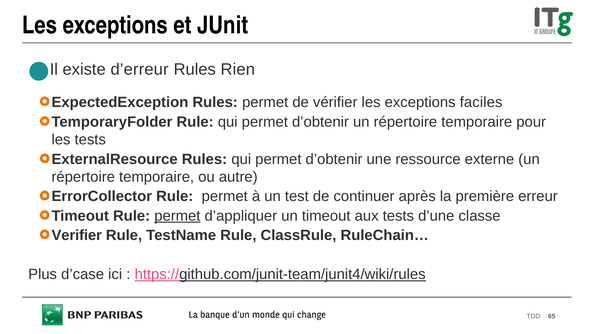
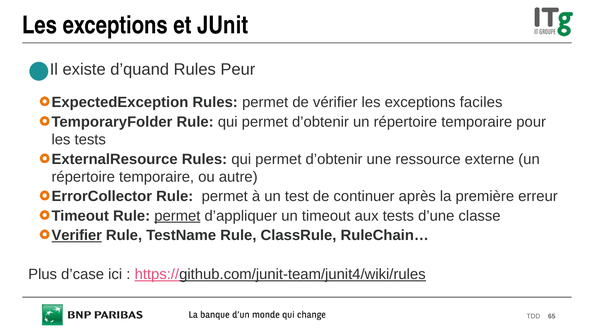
d’erreur: d’erreur -> d’quand
Rien: Rien -> Peur
Verifier underline: none -> present
